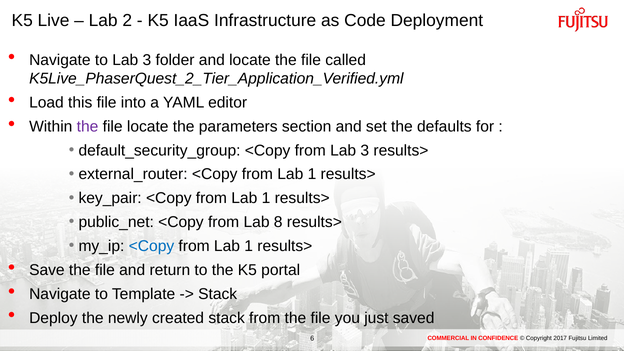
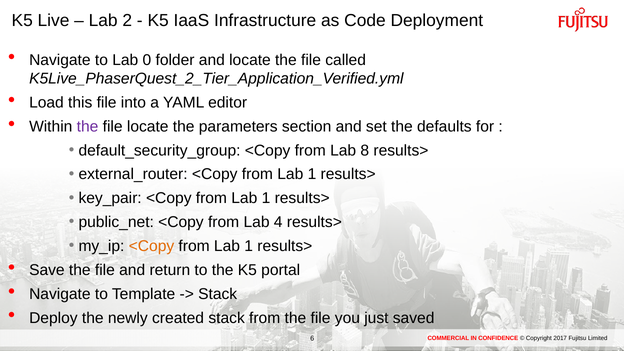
to Lab 3: 3 -> 0
from Lab 3: 3 -> 8
8: 8 -> 4
<Copy at (151, 246) colour: blue -> orange
